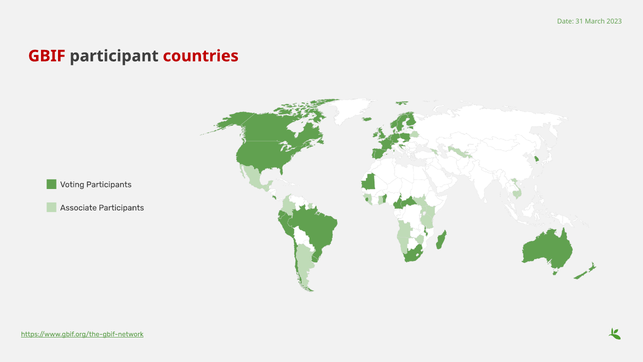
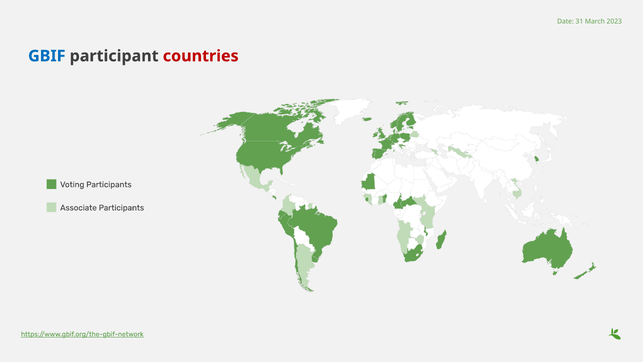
GBIF colour: red -> blue
